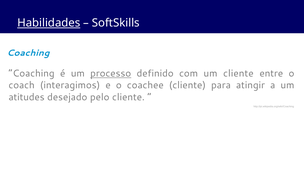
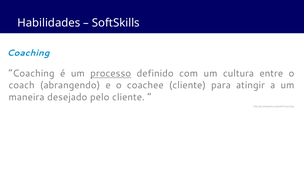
Habilidades underline: present -> none
um cliente: cliente -> cultura
interagimos: interagimos -> abrangendo
atitudes: atitudes -> maneira
